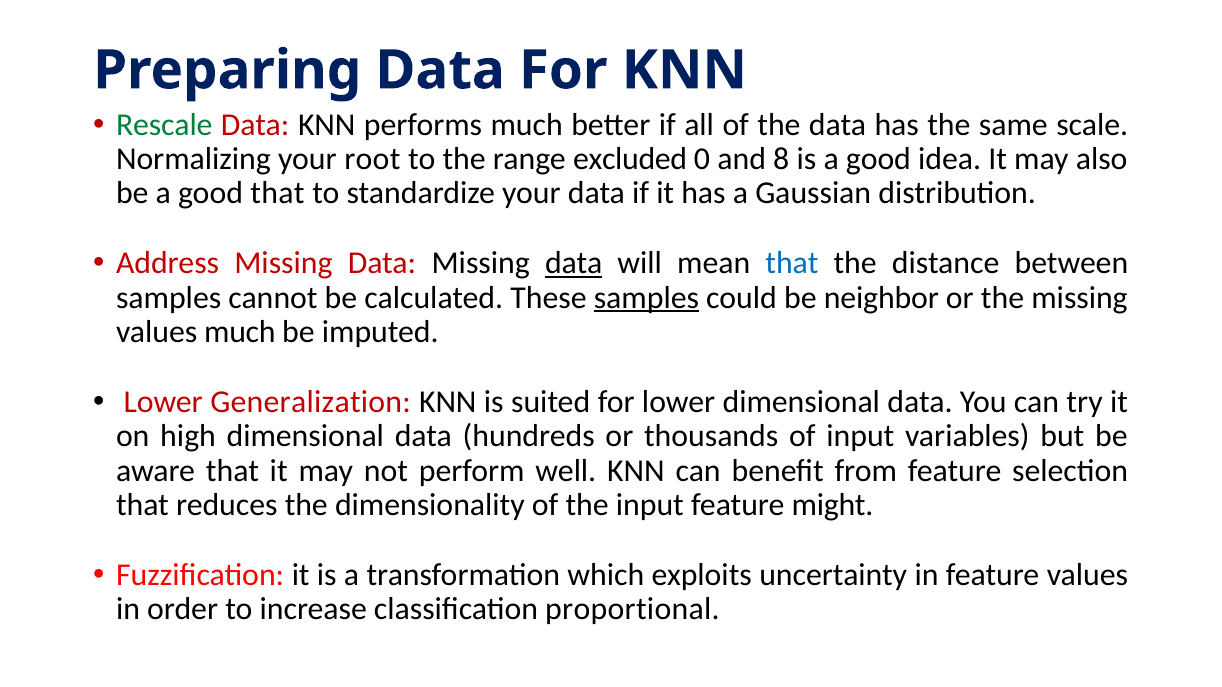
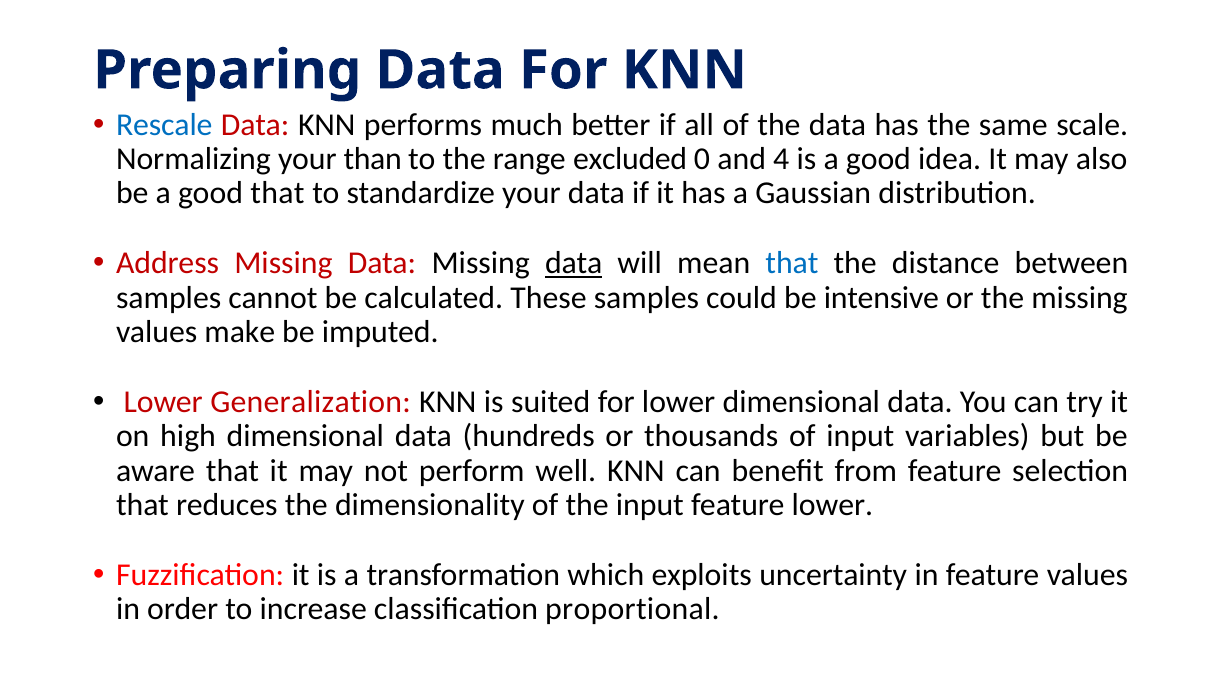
Rescale colour: green -> blue
root: root -> than
8: 8 -> 4
samples at (646, 298) underline: present -> none
neighbor: neighbor -> intensive
values much: much -> make
feature might: might -> lower
